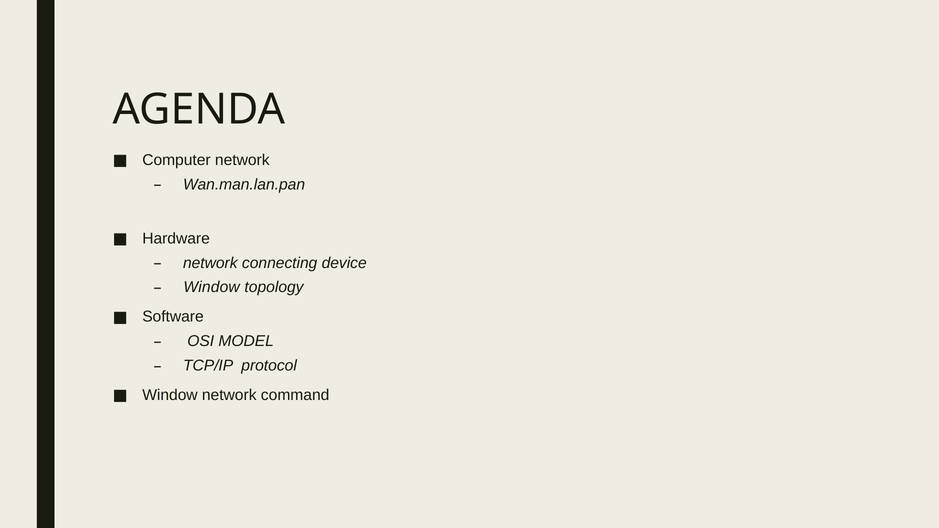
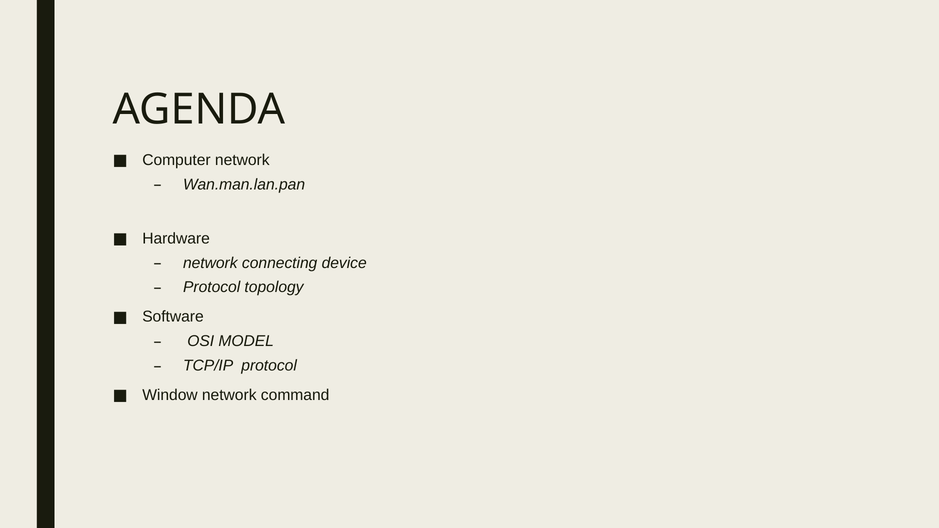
Window at (212, 287): Window -> Protocol
